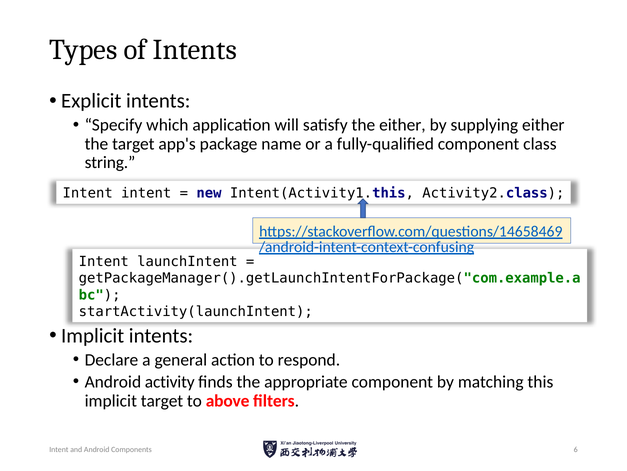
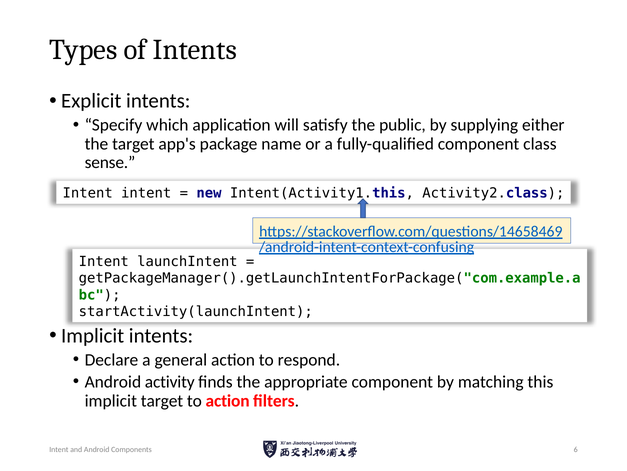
the either: either -> public
string: string -> sense
to above: above -> action
